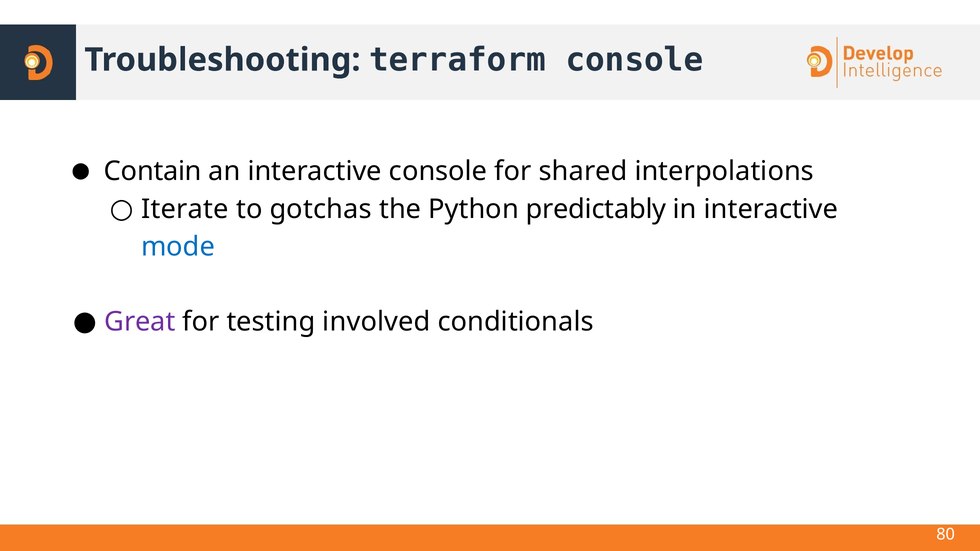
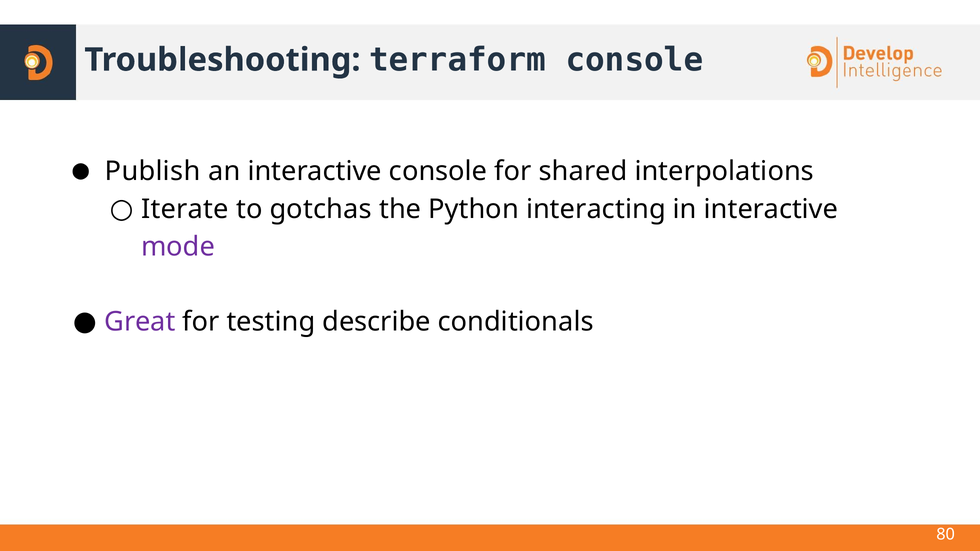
Contain: Contain -> Publish
predictably: predictably -> interacting
mode colour: blue -> purple
involved: involved -> describe
